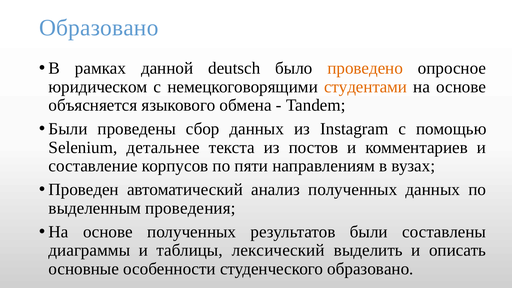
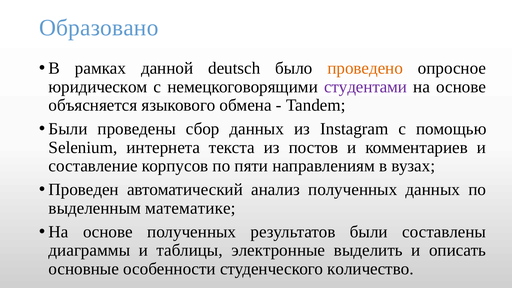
студентами colour: orange -> purple
детальнее: детальнее -> интернета
проведения: проведения -> математике
лексический: лексический -> электронные
студенческого образовано: образовано -> количество
